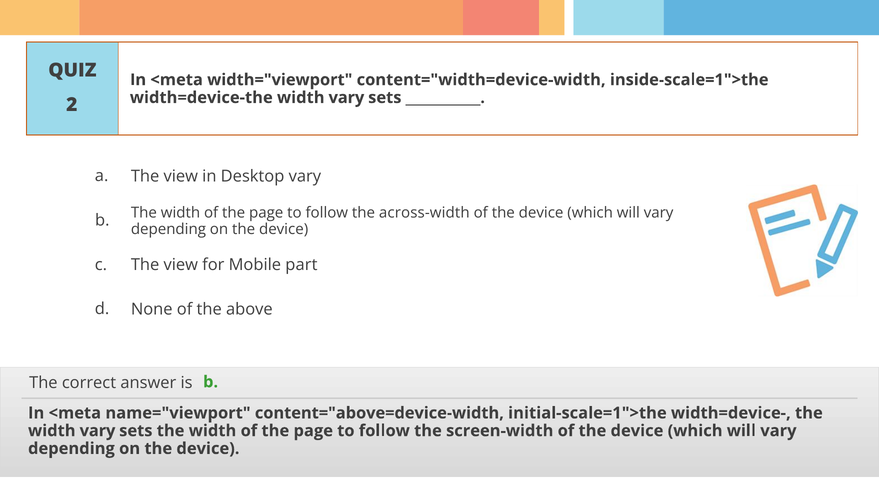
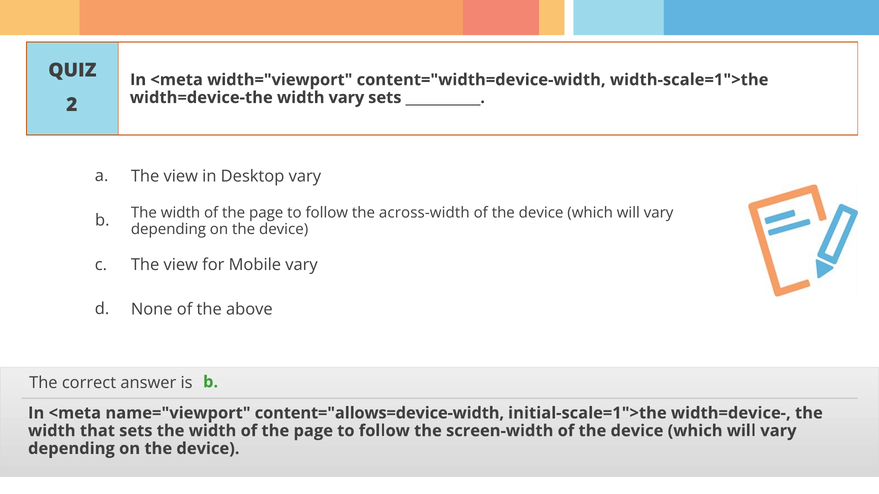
inside-scale=1">the: inside-scale=1">the -> width-scale=1">the
Mobile part: part -> vary
content="above=device-width: content="above=device-width -> content="allows=device-width
vary at (98, 431): vary -> that
